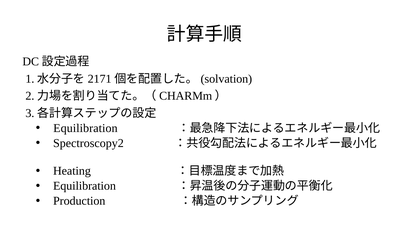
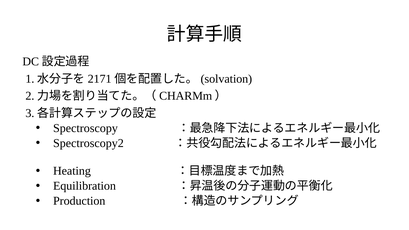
Equilibration at (85, 128): Equilibration -> Spectroscopy
